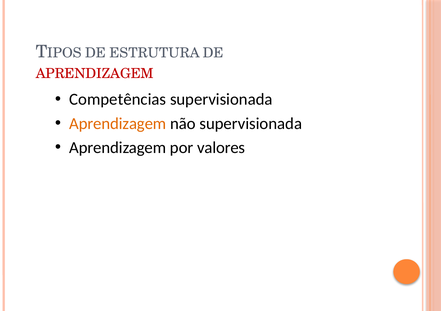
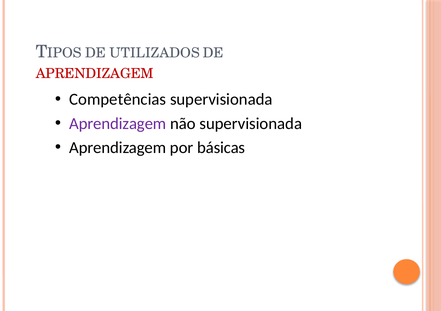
ESTRUTURA: ESTRUTURA -> UTILIZADOS
Aprendizagem at (118, 124) colour: orange -> purple
valores: valores -> básicas
